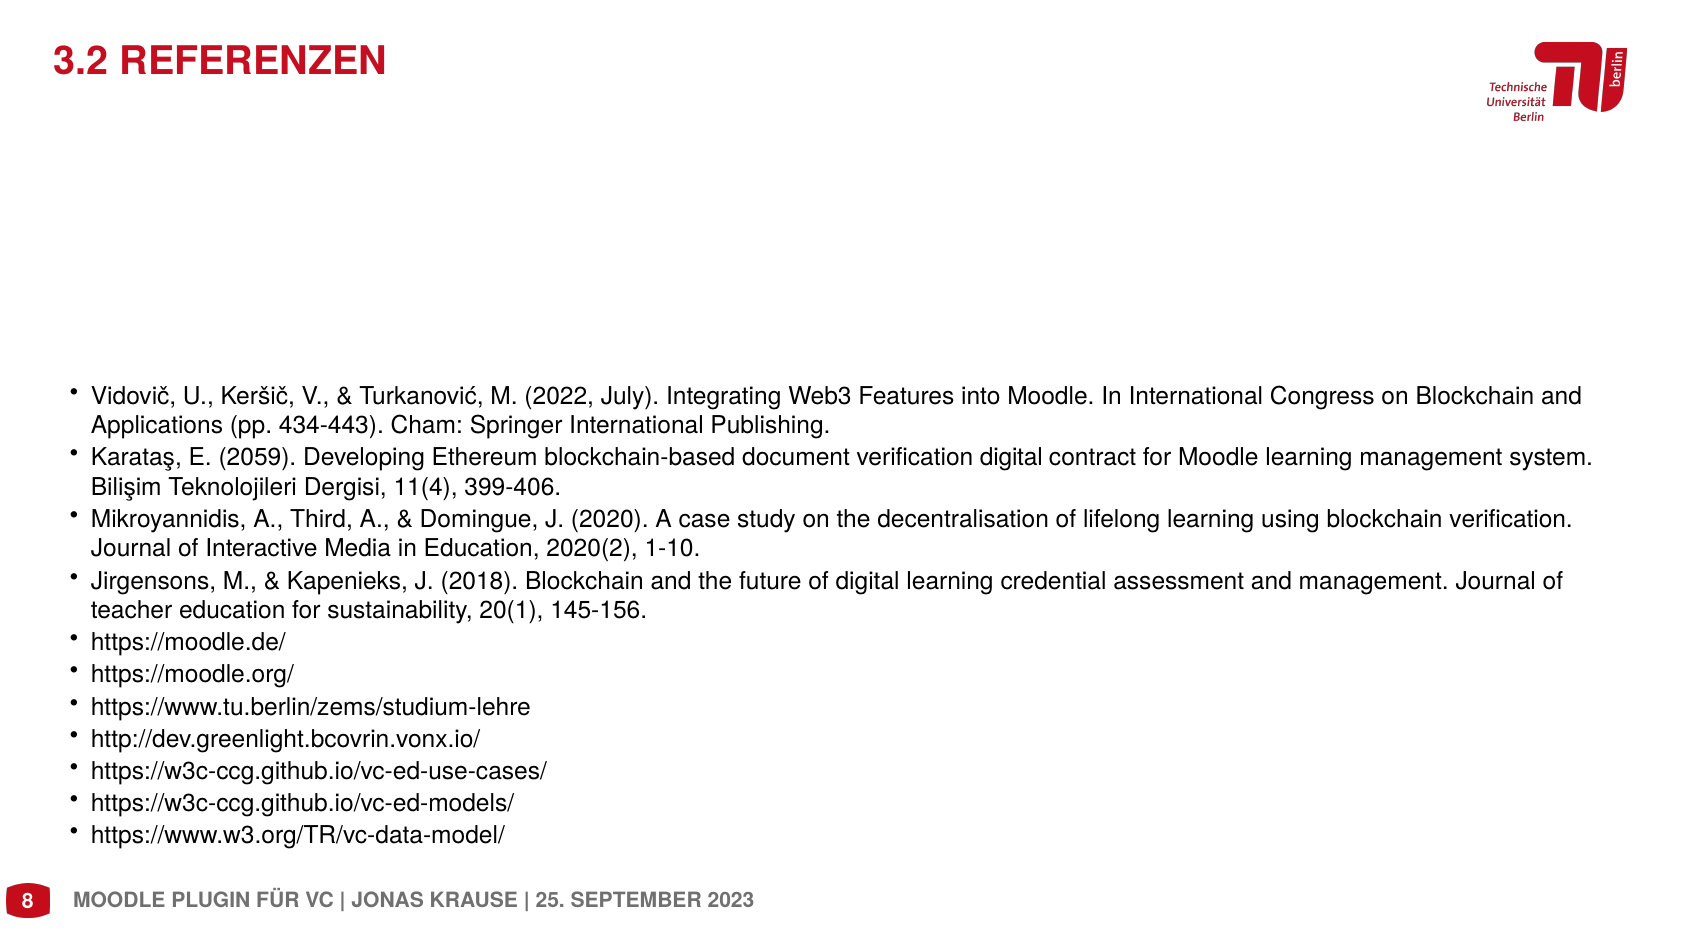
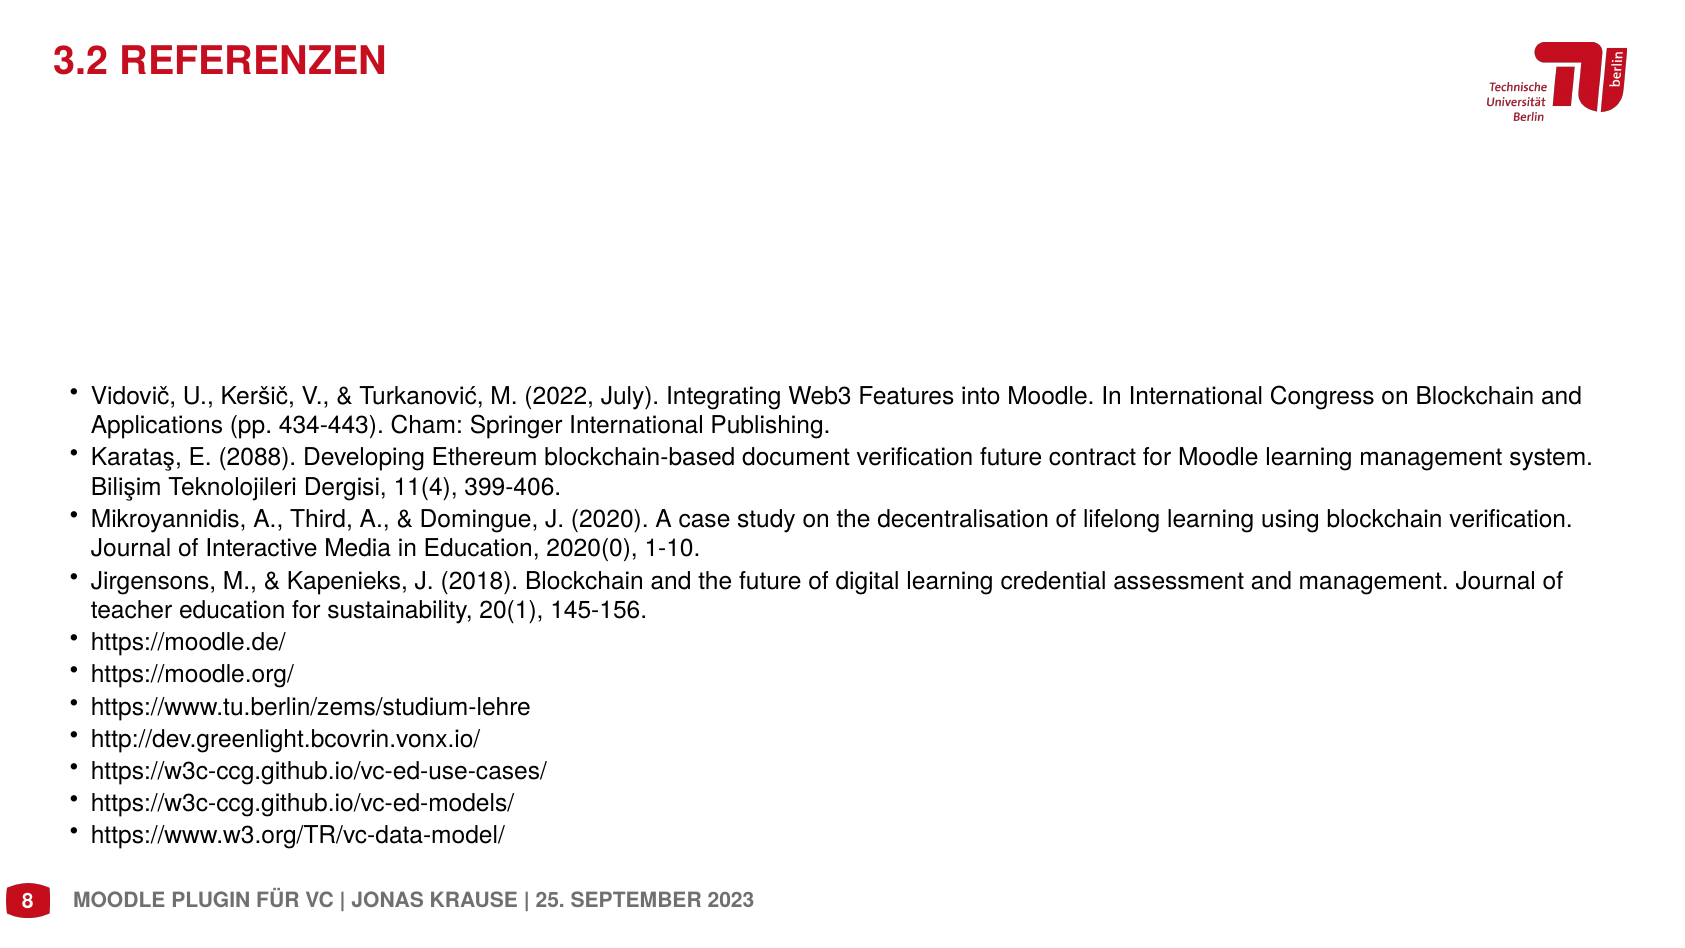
2059: 2059 -> 2088
verification digital: digital -> future
2020(2: 2020(2 -> 2020(0
